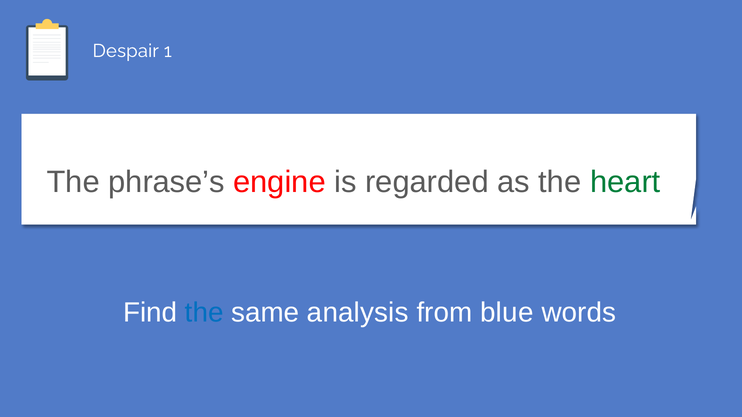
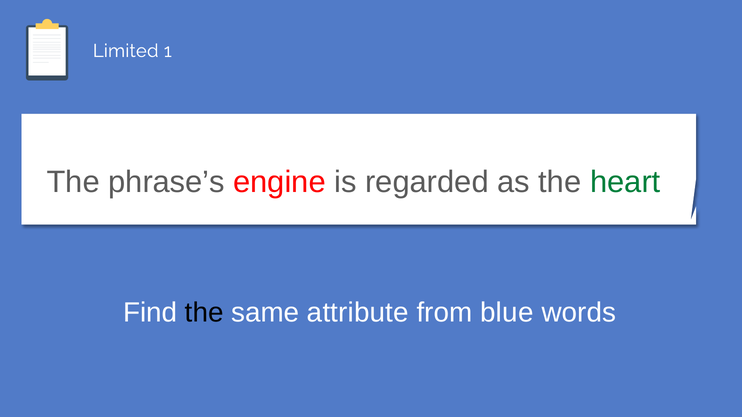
Despair: Despair -> Limited
the at (204, 313) colour: blue -> black
analysis: analysis -> attribute
